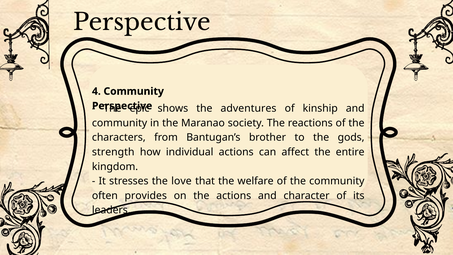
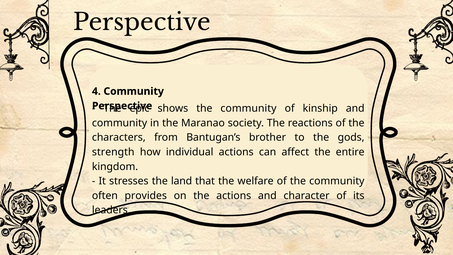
shows the adventures: adventures -> community
love: love -> land
